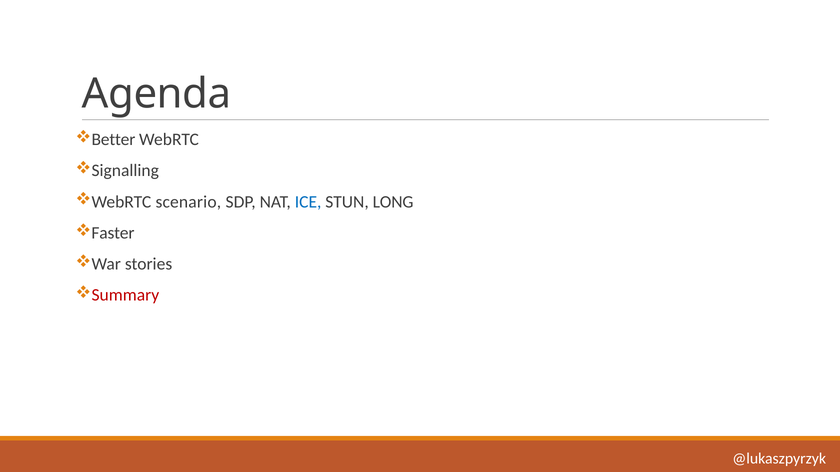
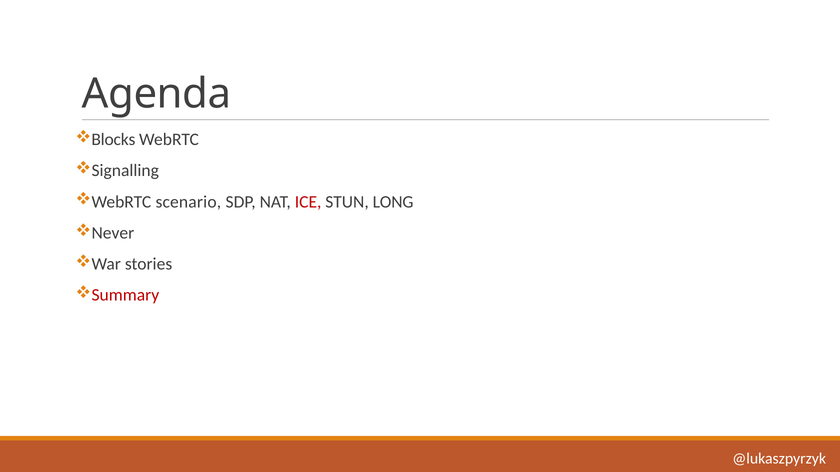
Better: Better -> Blocks
ICE colour: blue -> red
Faster: Faster -> Never
